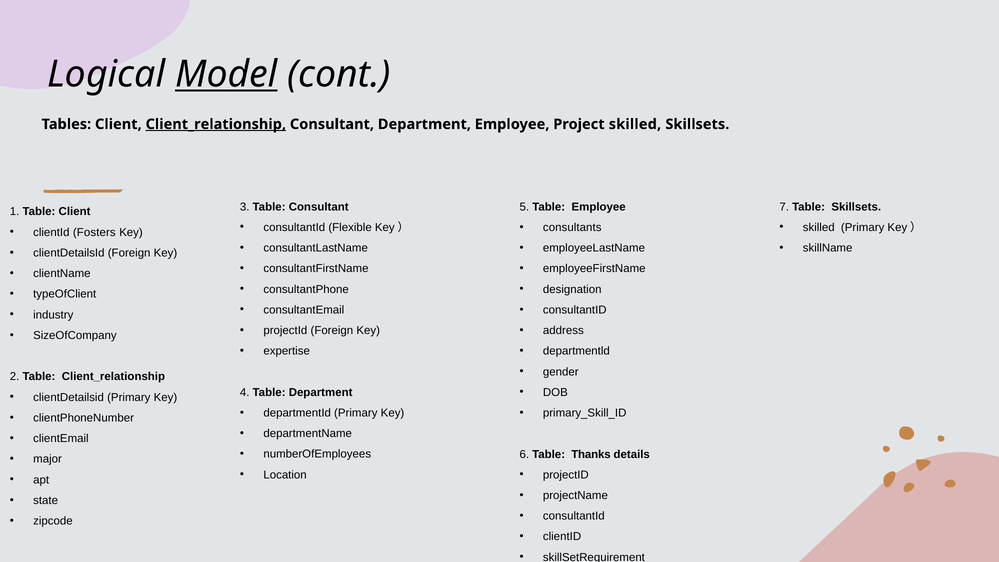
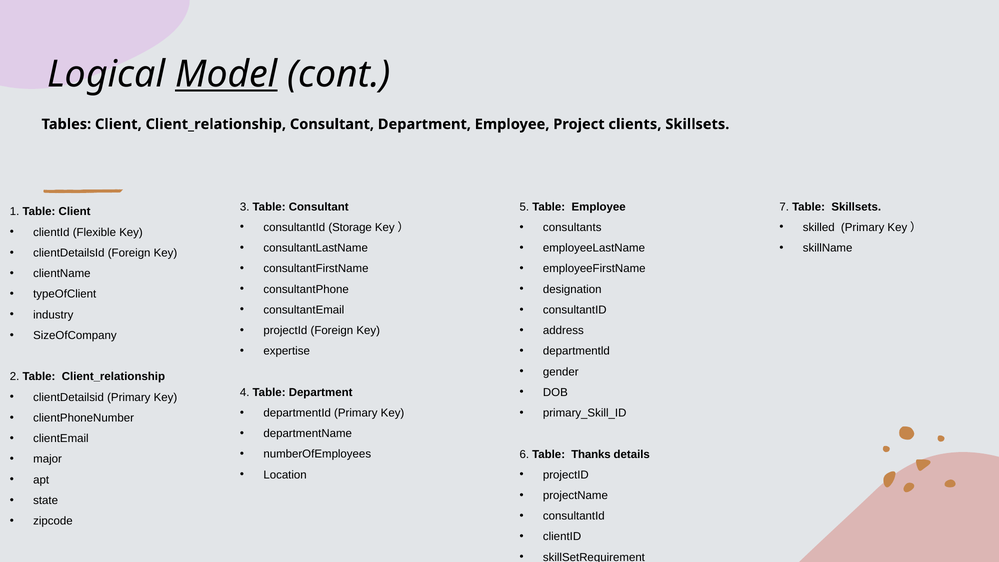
Client_relationship at (216, 124) underline: present -> none
Project skilled: skilled -> clients
Flexible: Flexible -> Storage
Fosters: Fosters -> Flexible
